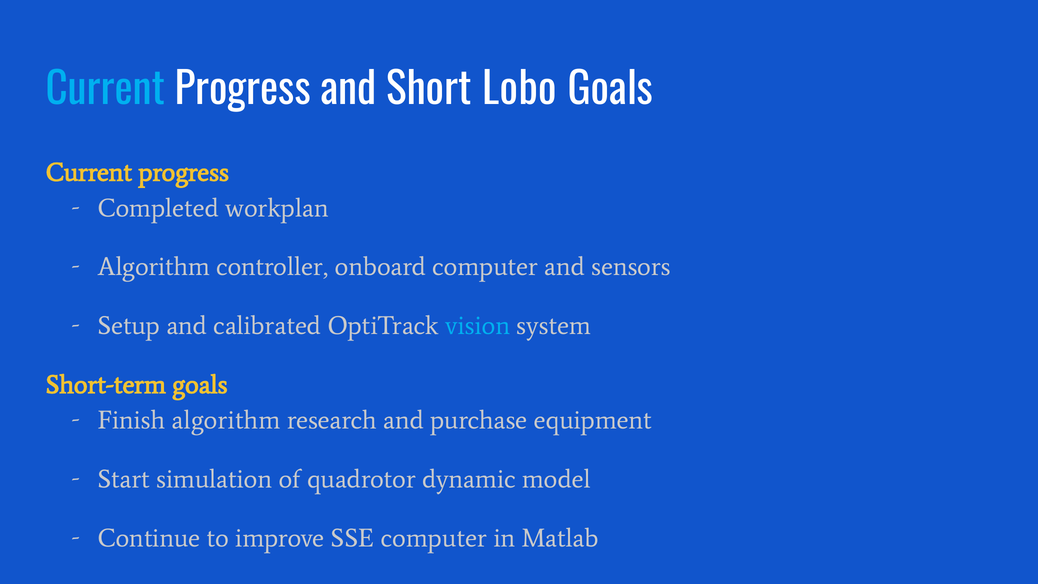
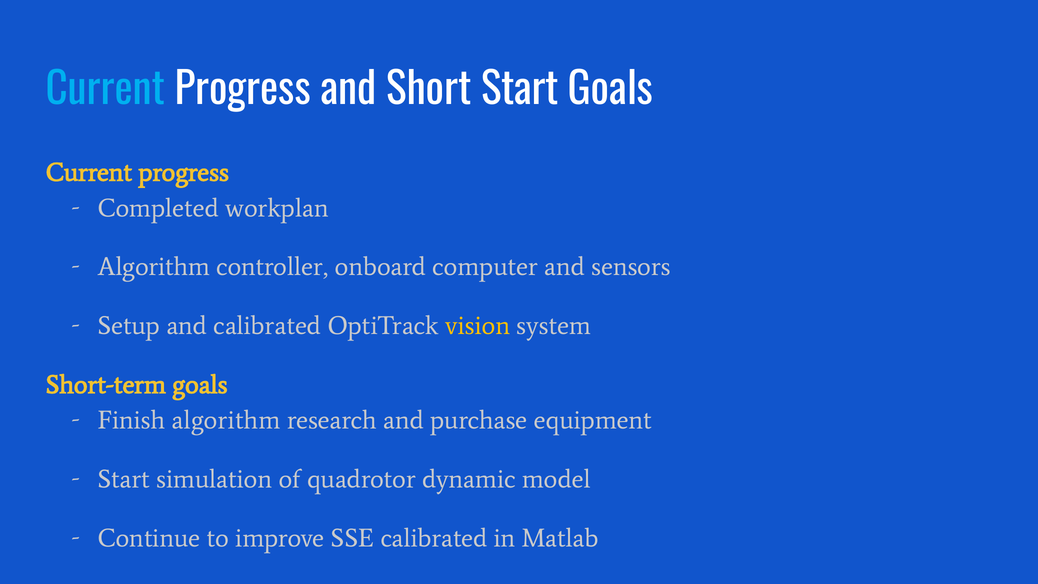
Short Lobo: Lobo -> Start
vision colour: light blue -> yellow
SSE computer: computer -> calibrated
